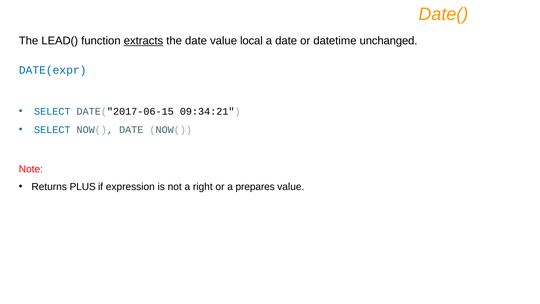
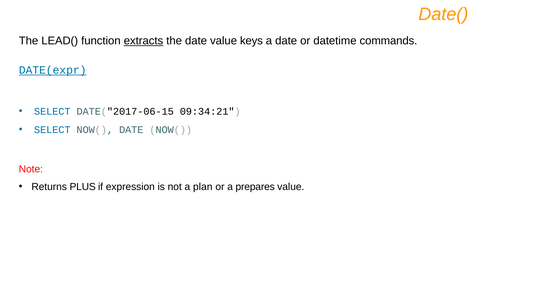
local: local -> keys
unchanged: unchanged -> commands
DATE(expr underline: none -> present
right: right -> plan
